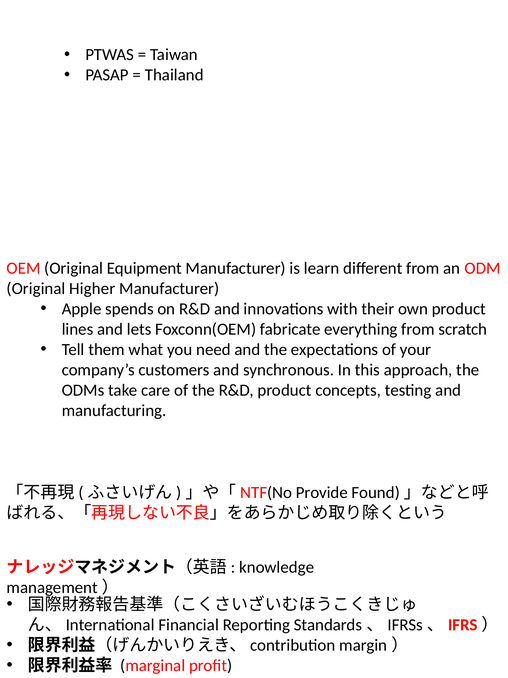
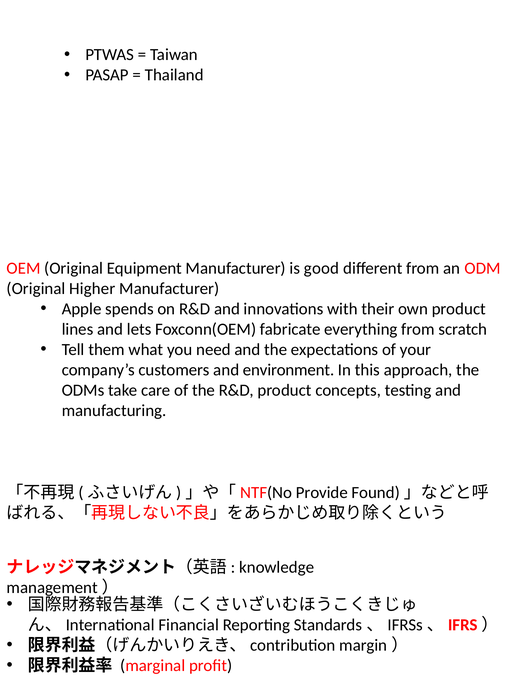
learn: learn -> good
synchronous: synchronous -> environment
